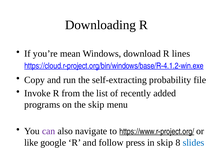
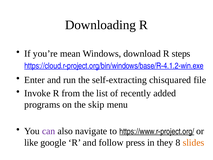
lines: lines -> steps
Copy: Copy -> Enter
probability: probability -> chisquared
in skip: skip -> they
slides colour: blue -> orange
